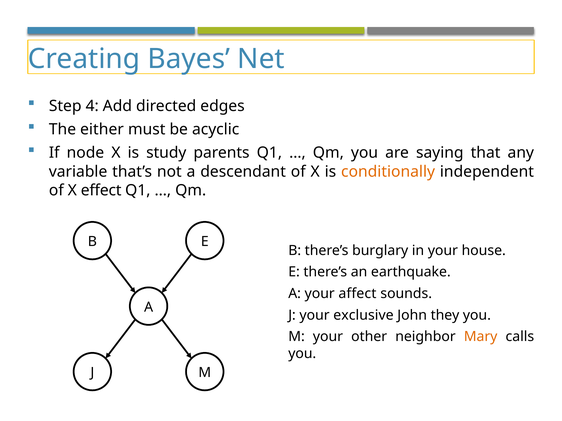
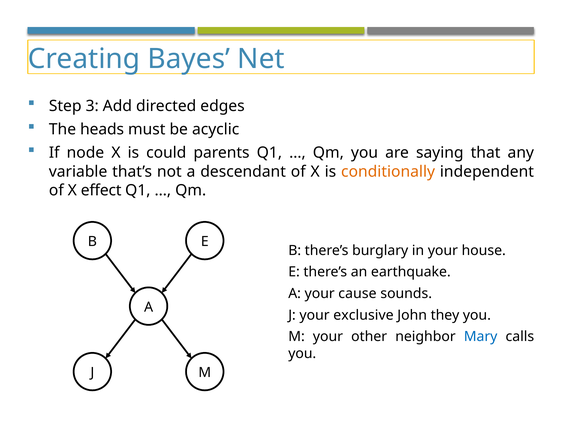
4: 4 -> 3
either: either -> heads
study: study -> could
affect: affect -> cause
Mary colour: orange -> blue
